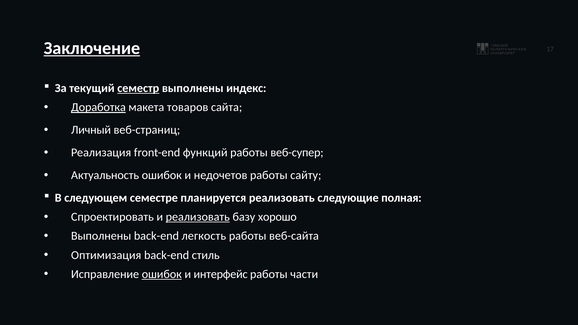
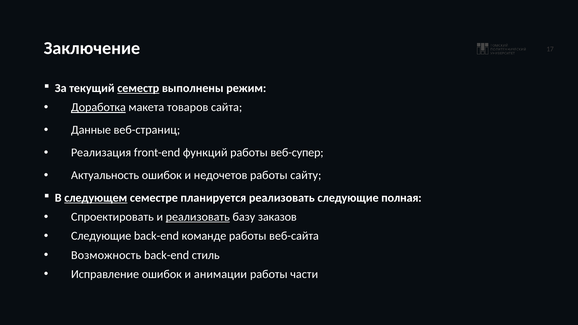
Заключение underline: present -> none
индекс: индекс -> режим
Личный: Личный -> Данные
следующем underline: none -> present
хорошо: хорошо -> заказов
Выполнены at (101, 236): Выполнены -> Следующие
легкость: легкость -> команде
Оптимизация: Оптимизация -> Возможность
ошибок at (162, 274) underline: present -> none
интерфейс: интерфейс -> анимации
